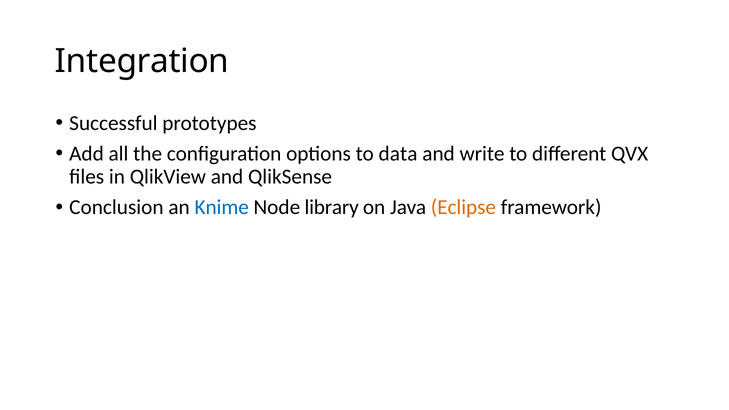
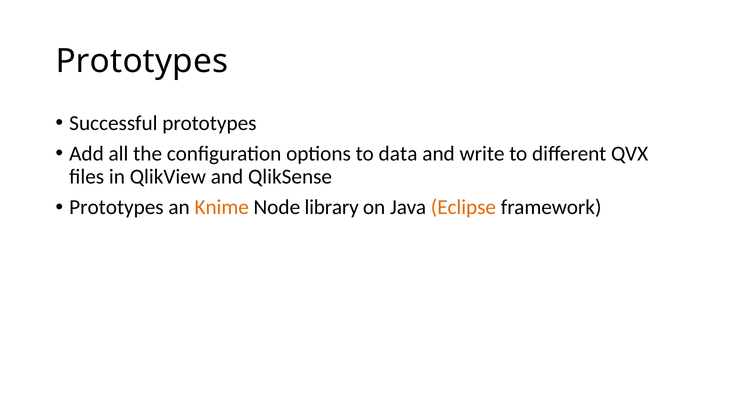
Integration at (142, 61): Integration -> Prototypes
Conclusion at (116, 207): Conclusion -> Prototypes
Knime colour: blue -> orange
